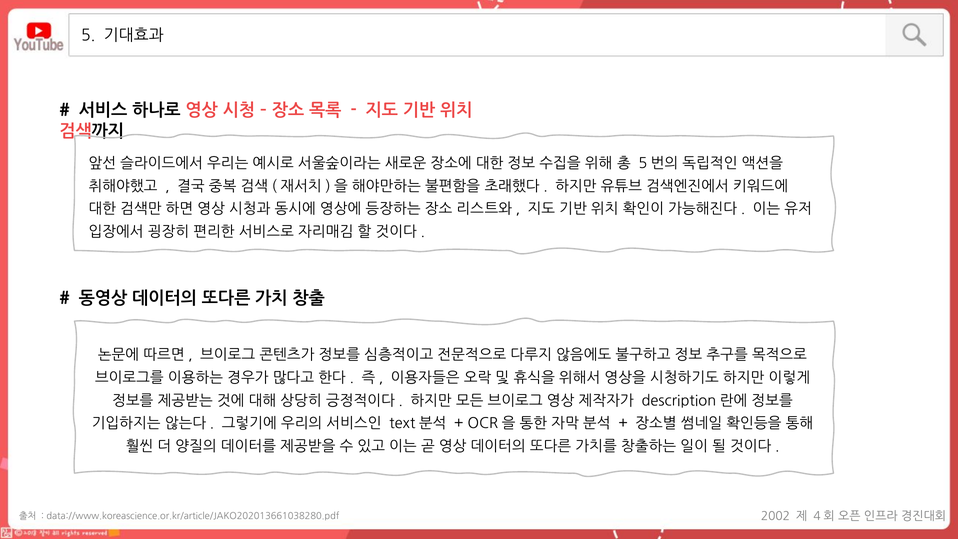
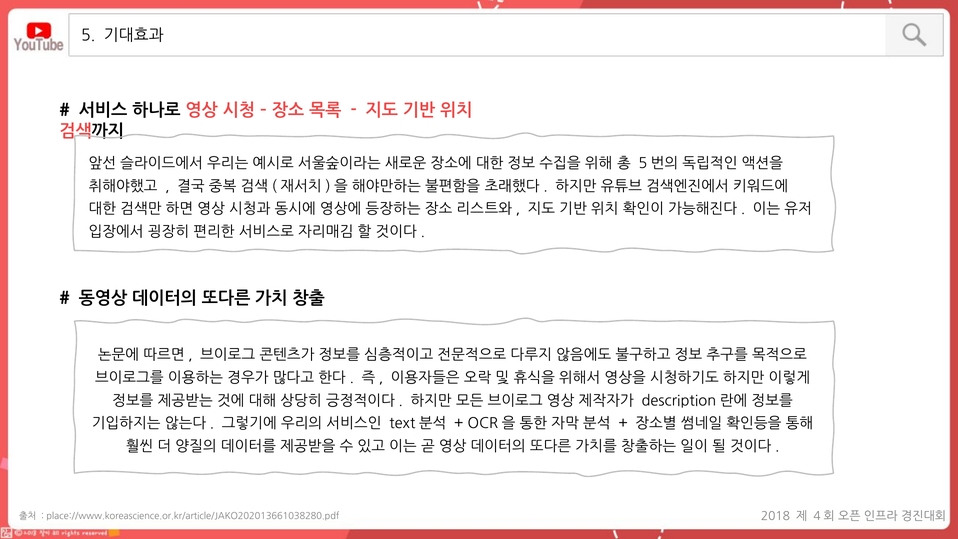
2002: 2002 -> 2018
data://www.koreascience.or.kr/article/JAKO202013661038280.pdf: data://www.koreascience.or.kr/article/JAKO202013661038280.pdf -> place://www.koreascience.or.kr/article/JAKO202013661038280.pdf
